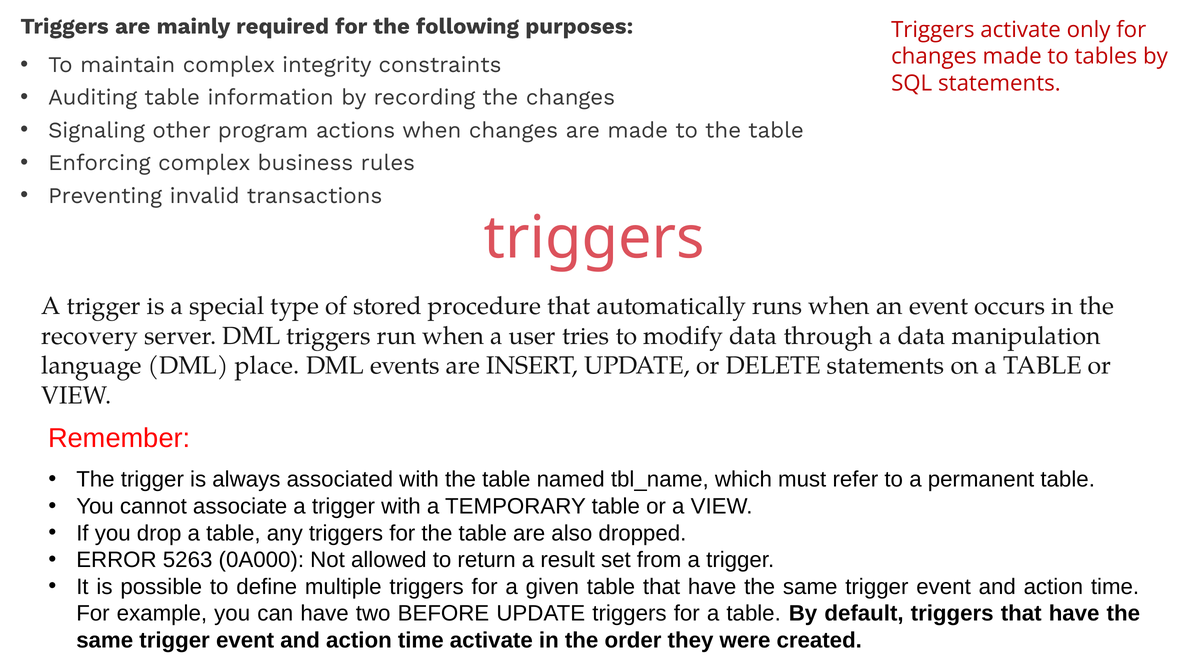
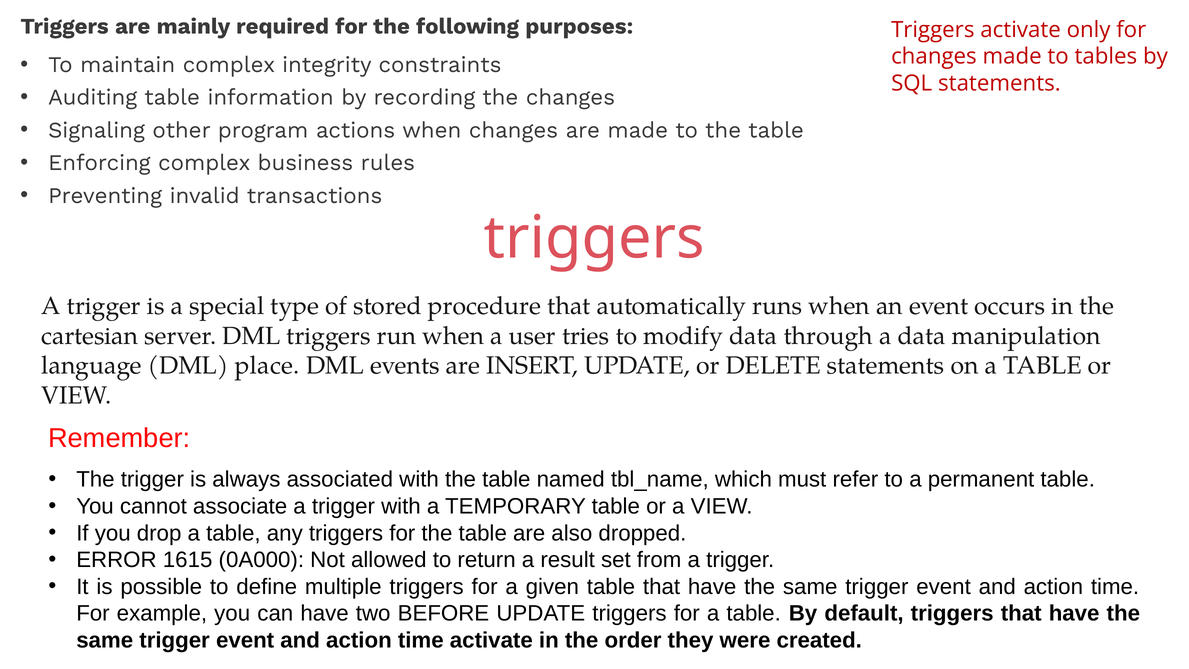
recovery: recovery -> cartesian
5263: 5263 -> 1615
